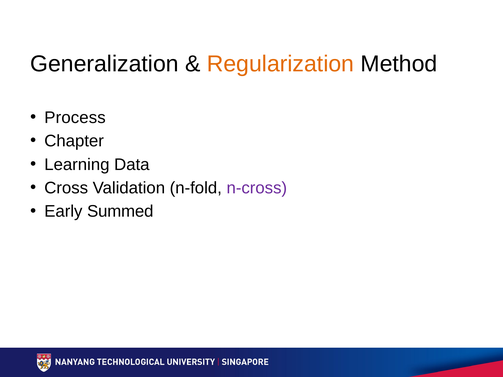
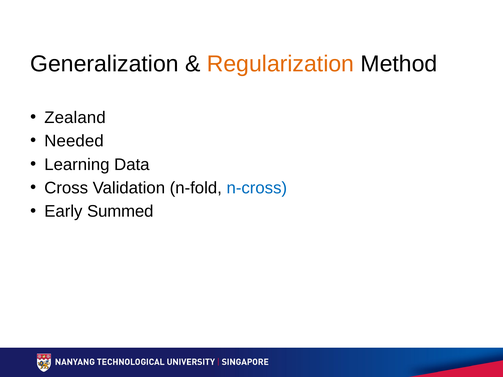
Process: Process -> Zealand
Chapter: Chapter -> Needed
n-cross colour: purple -> blue
